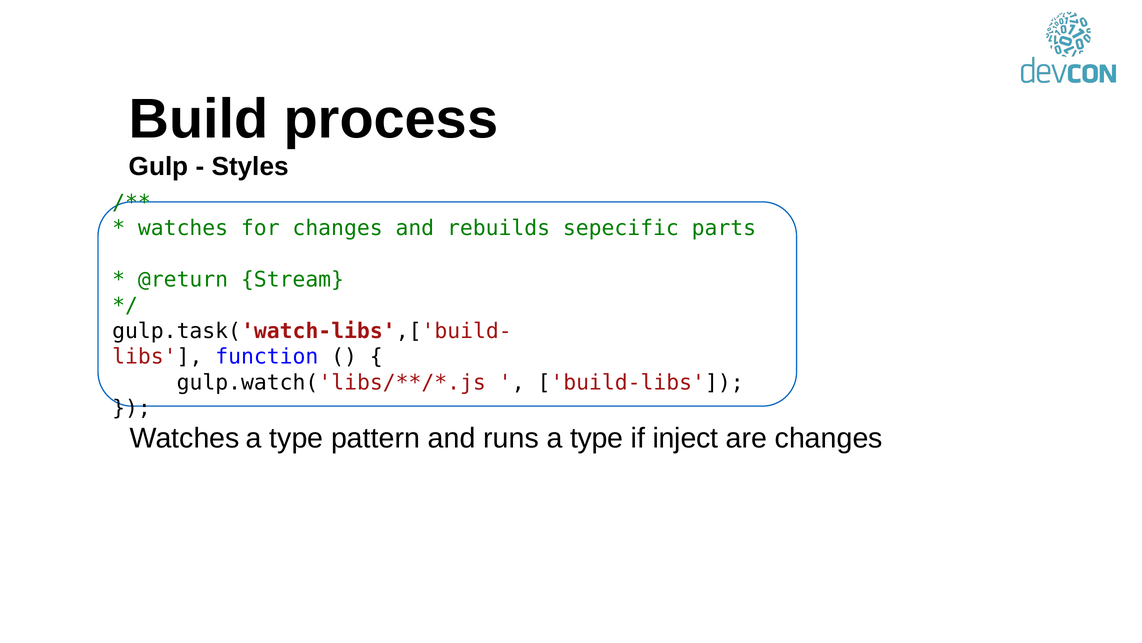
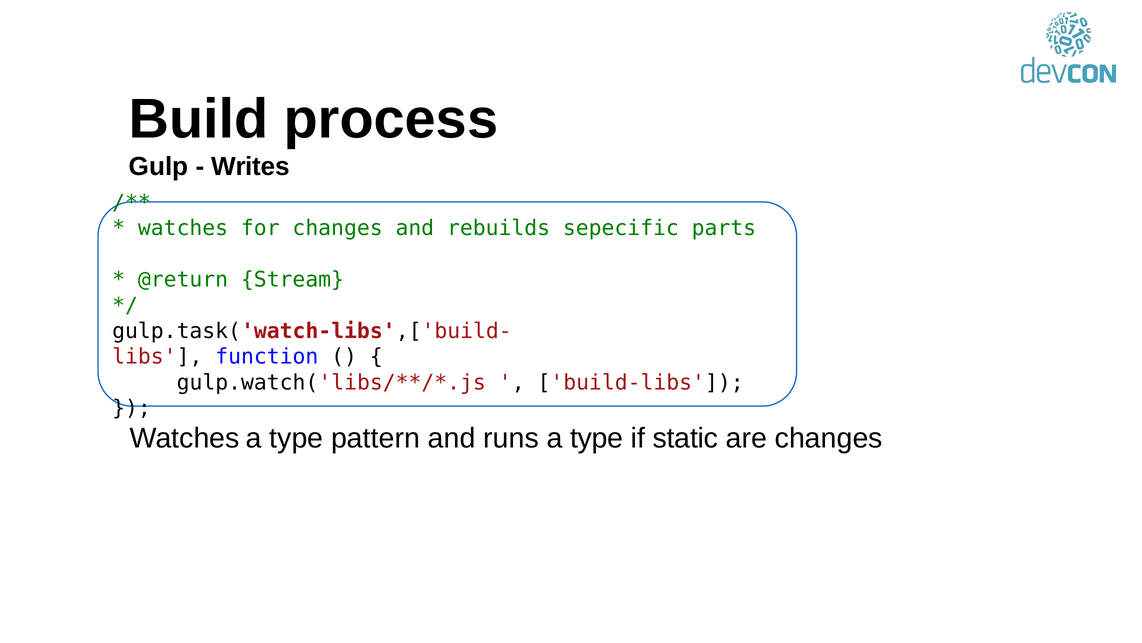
Styles: Styles -> Writes
inject: inject -> static
